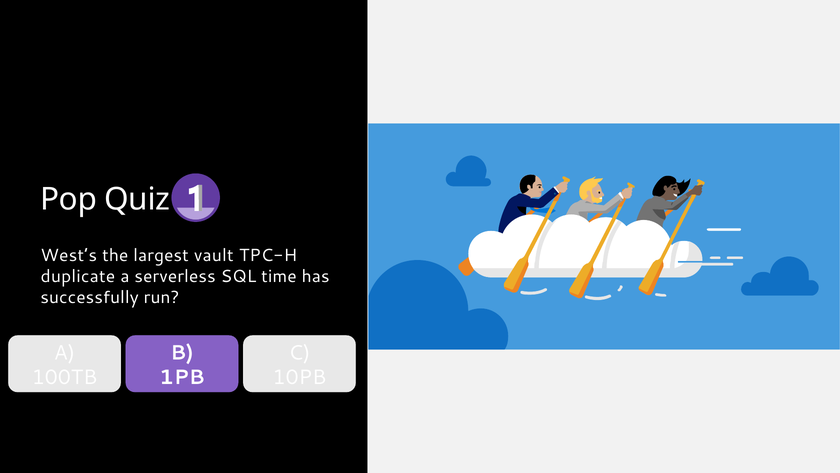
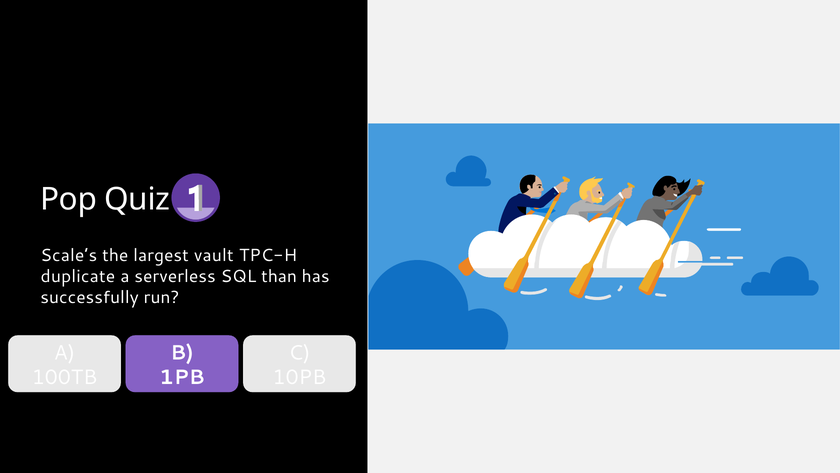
West’s: West’s -> Scale’s
time: time -> than
